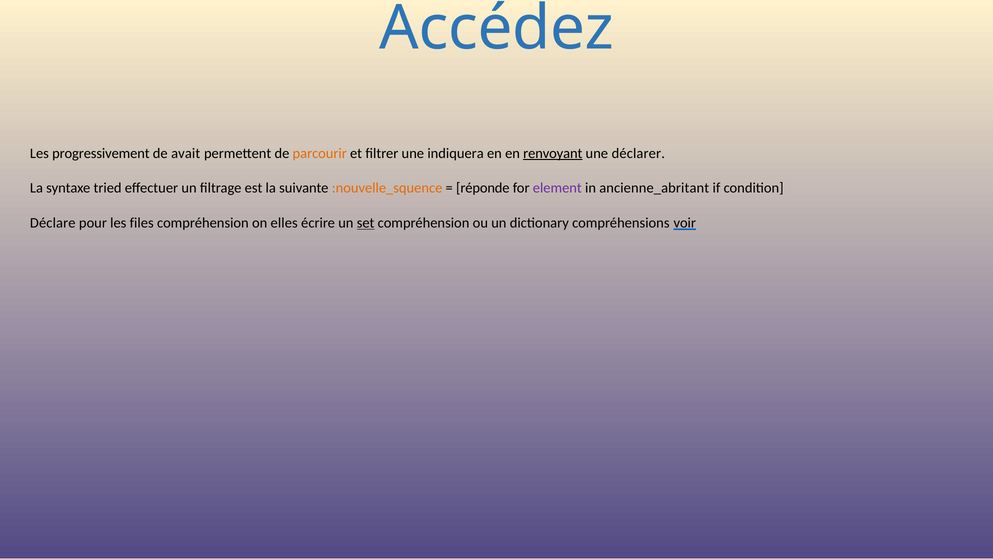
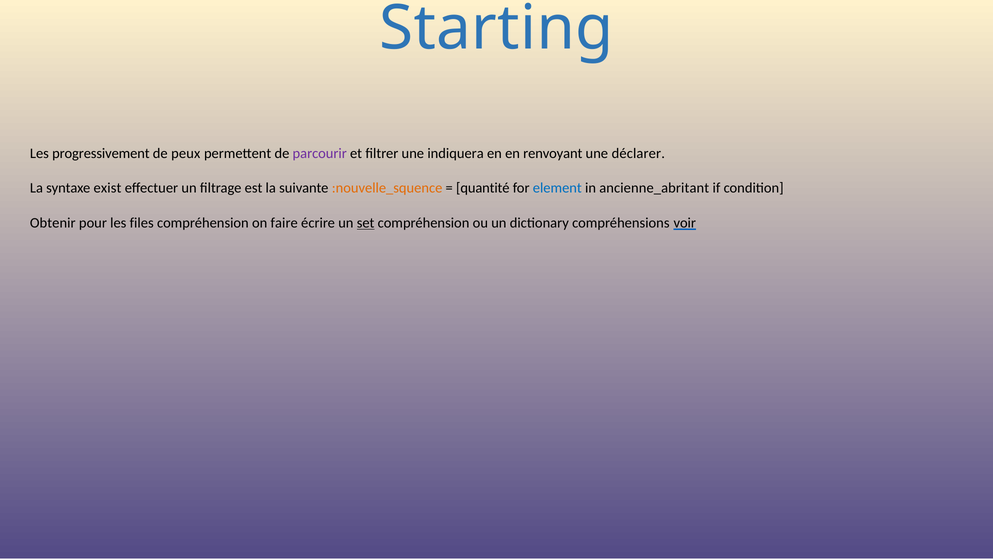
Accédez: Accédez -> Starting
avait: avait -> peux
parcourir colour: orange -> purple
renvoyant underline: present -> none
tried: tried -> exist
réponde: réponde -> quantité
element colour: purple -> blue
Déclare: Déclare -> Obtenir
elles: elles -> faire
